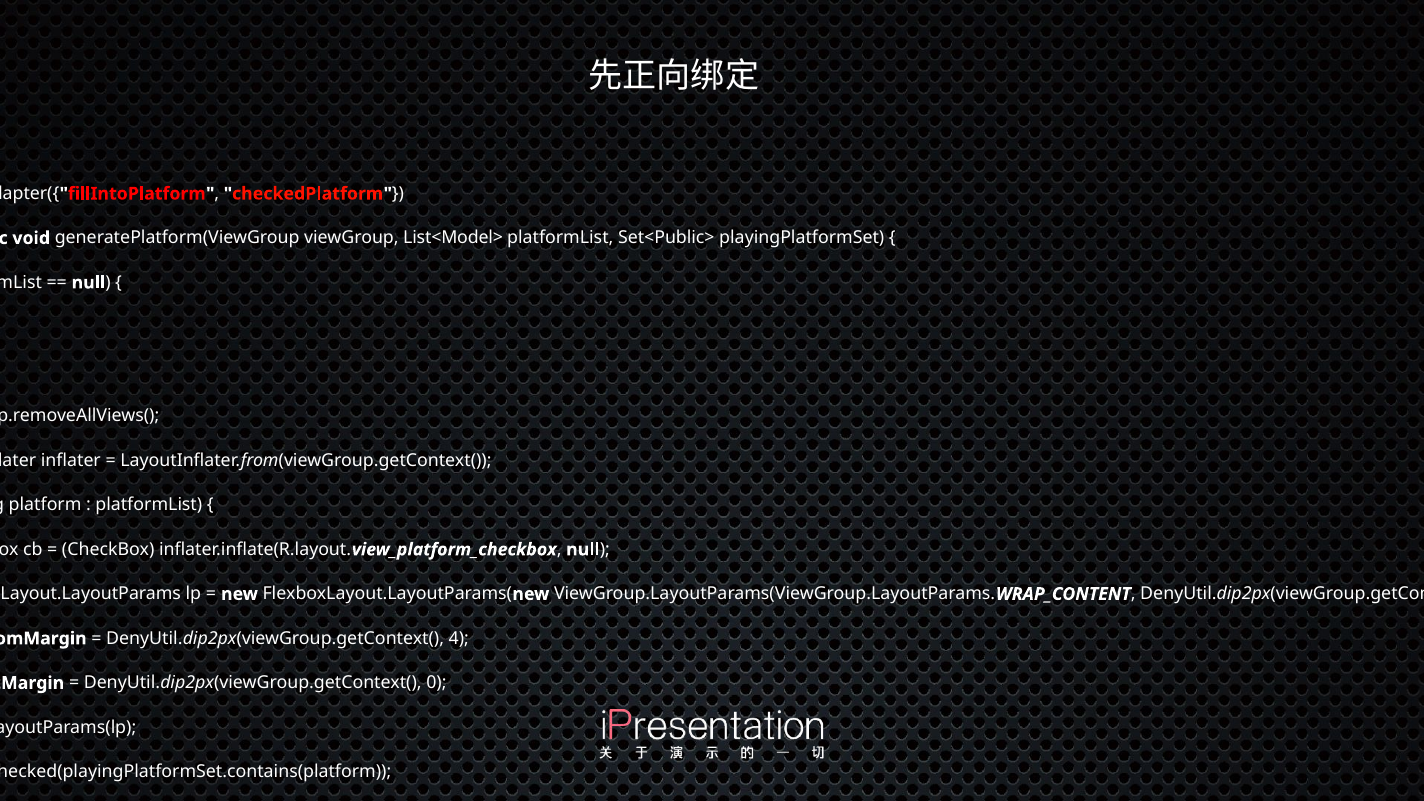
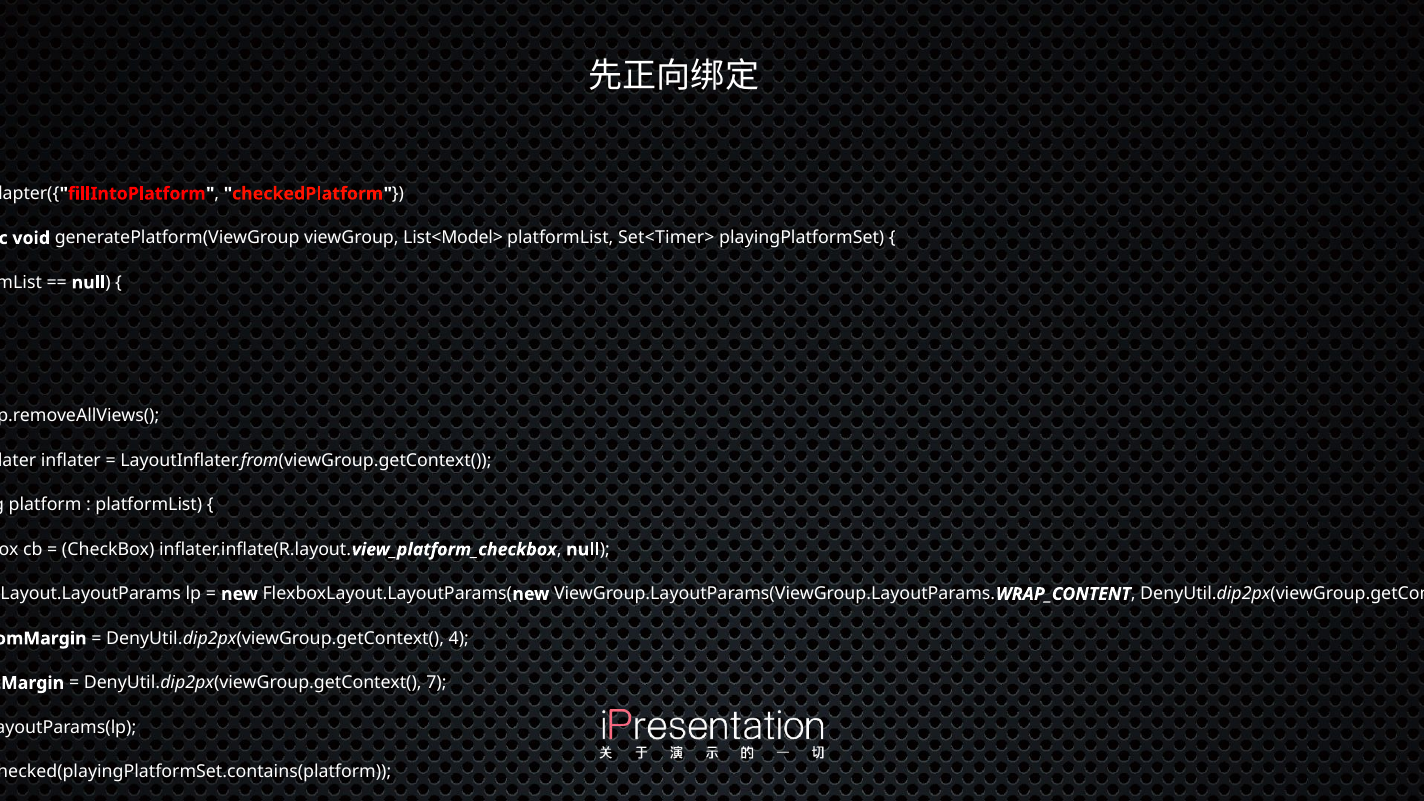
Set<Public>: Set<Public> -> Set<Timer>
0: 0 -> 7
